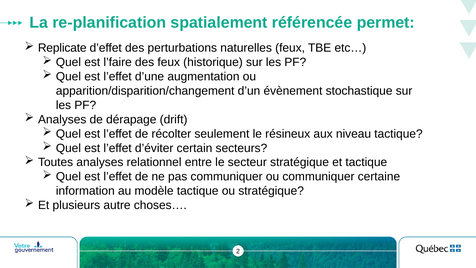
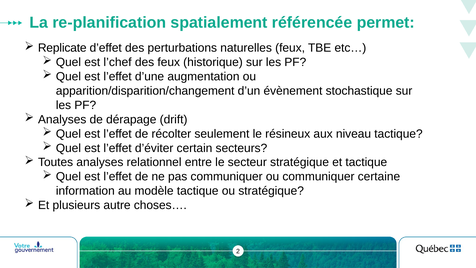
l’faire: l’faire -> l’chef
